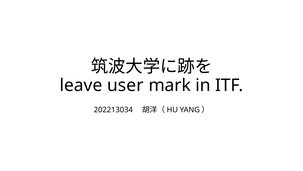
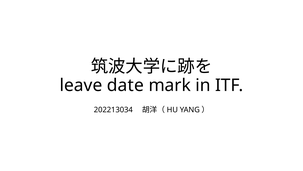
user: user -> date
